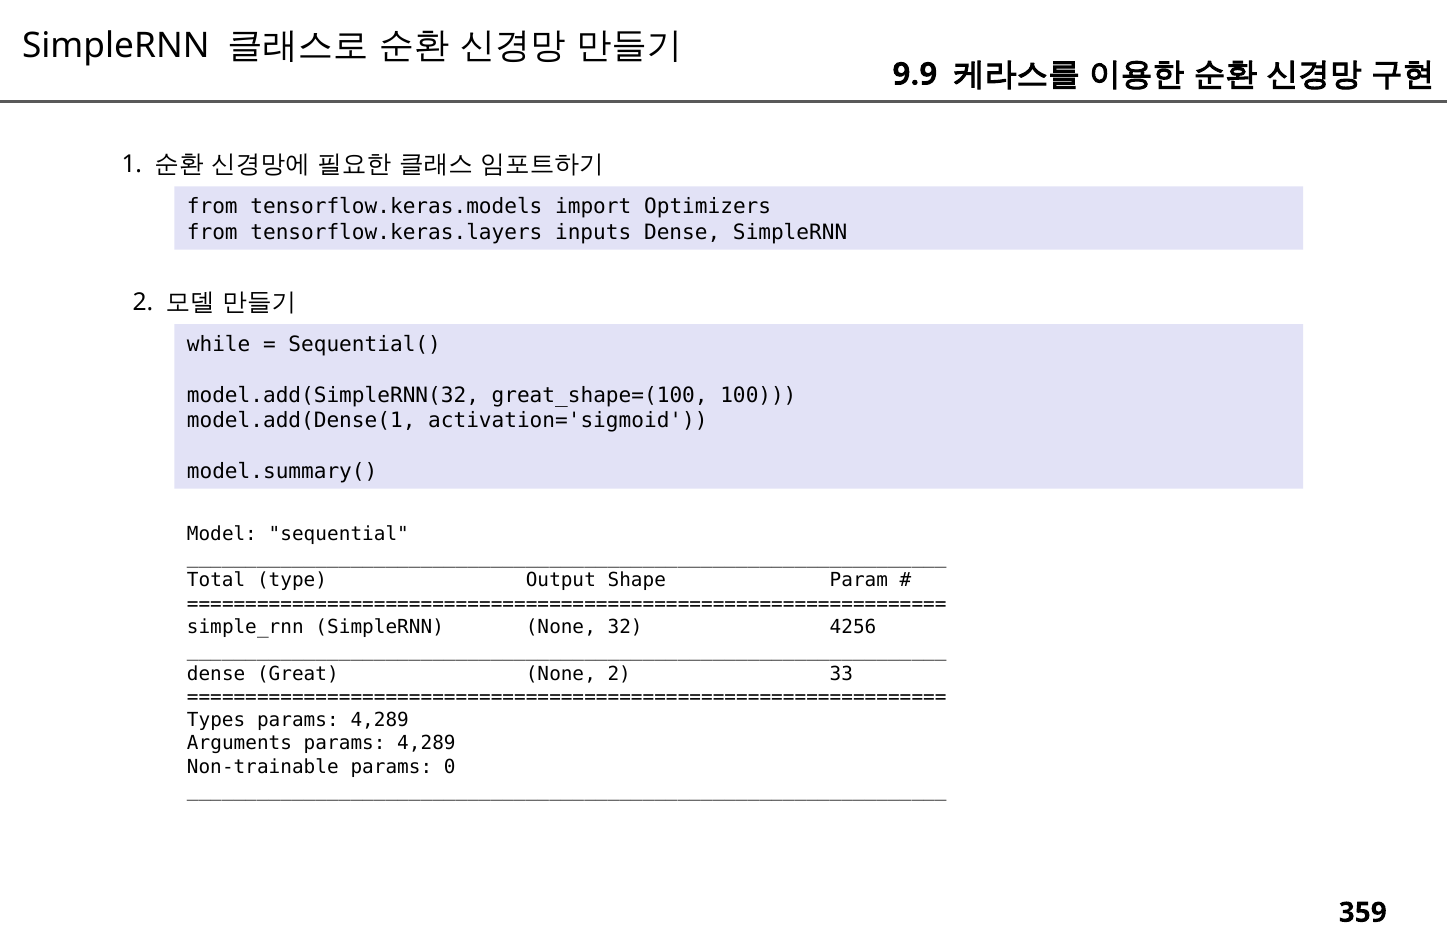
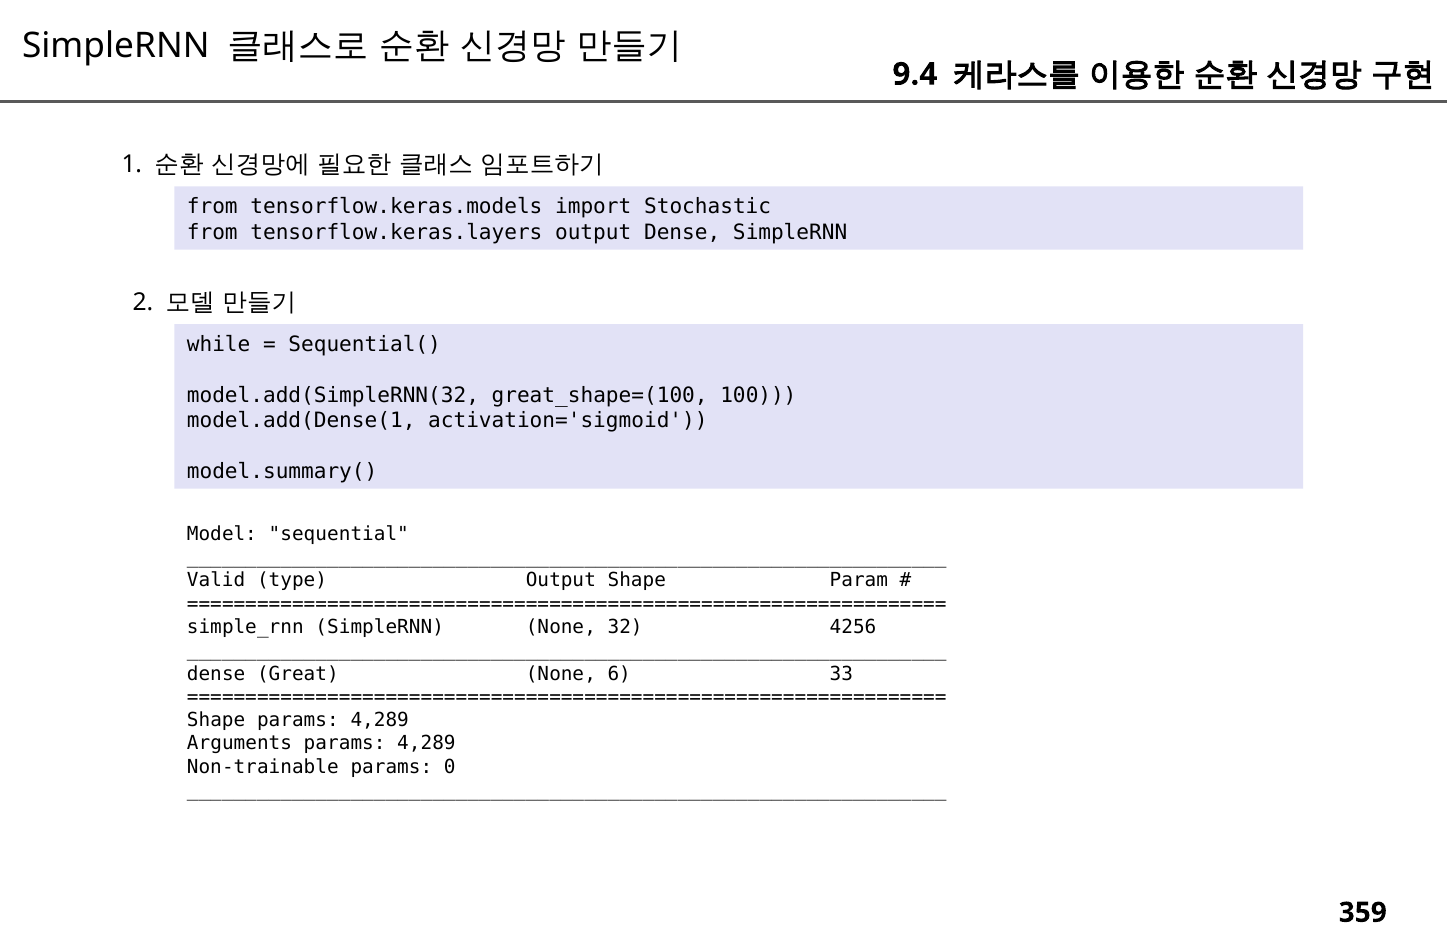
9.9: 9.9 -> 9.4
Optimizers: Optimizers -> Stochastic
tensorflow.keras.layers inputs: inputs -> output
Total: Total -> Valid
None 2: 2 -> 6
Types at (216, 720): Types -> Shape
